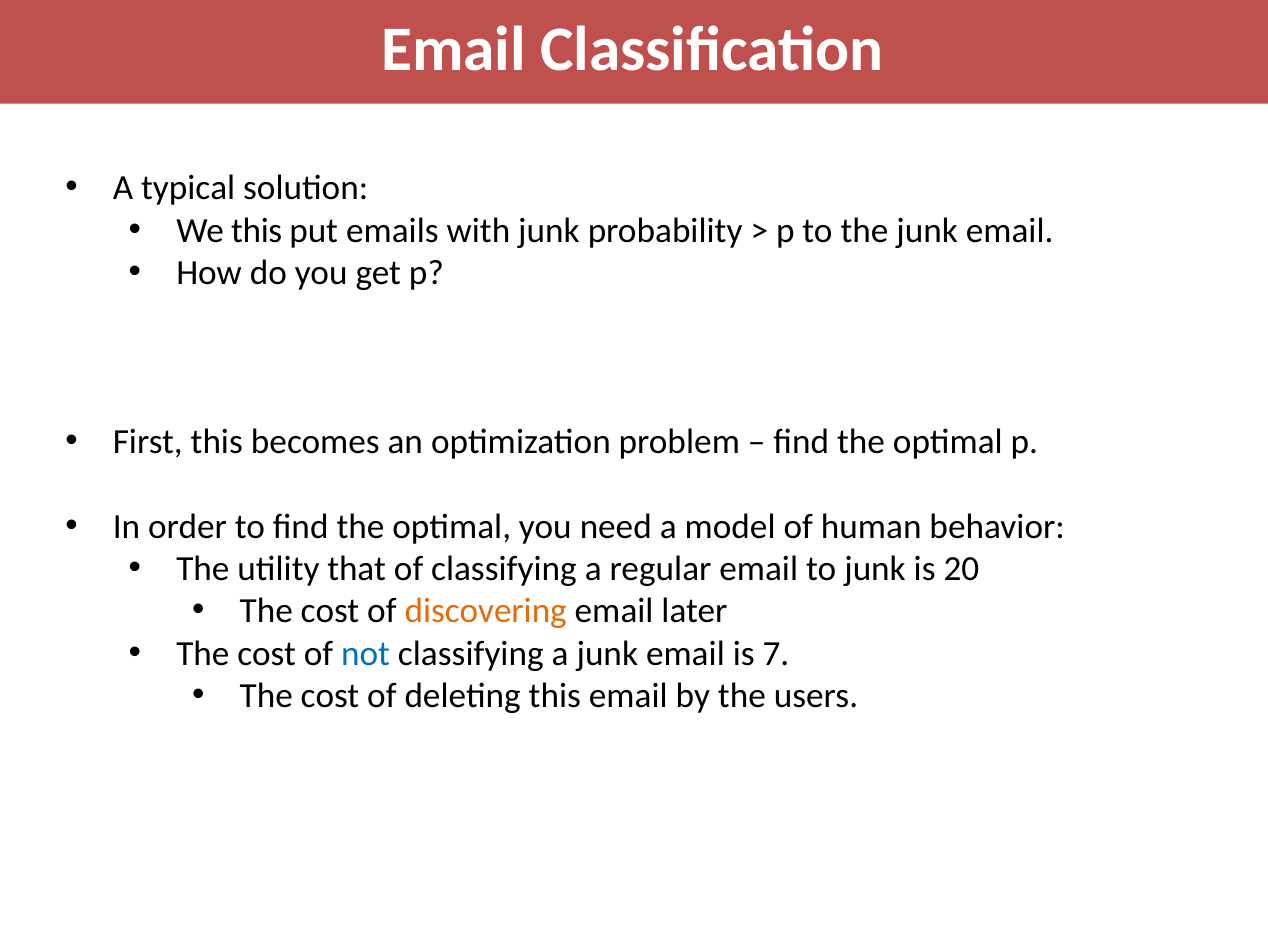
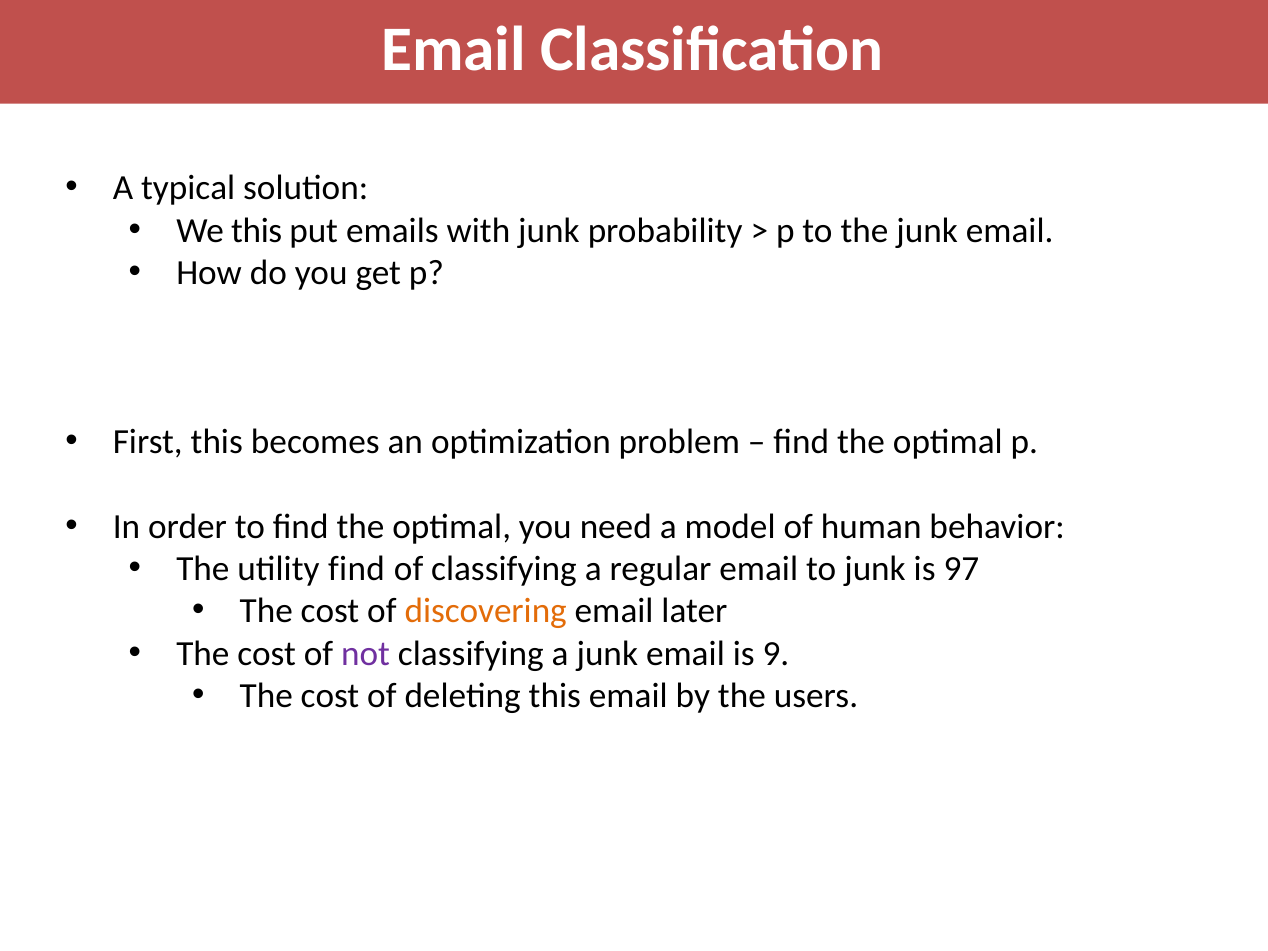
utility that: that -> find
20: 20 -> 97
not colour: blue -> purple
7: 7 -> 9
